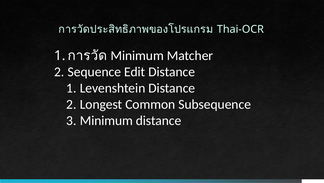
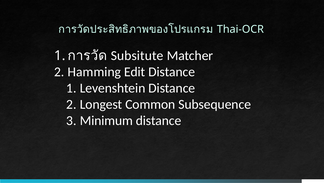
Minimum at (137, 55): Minimum -> Subsitute
Sequence: Sequence -> Hamming
